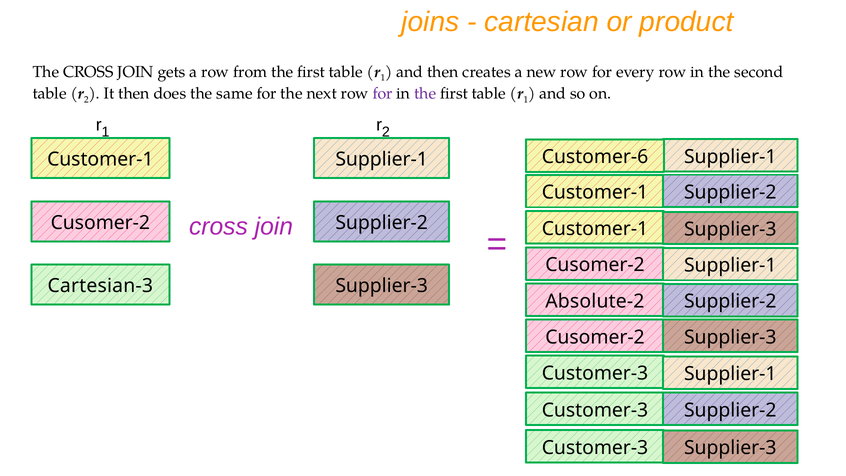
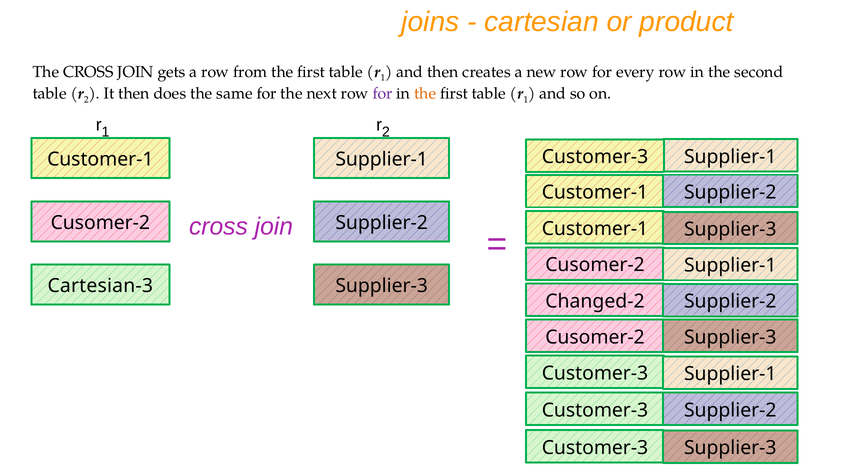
the at (425, 93) colour: purple -> orange
Customer-6 at (595, 157): Customer-6 -> Customer-3
Absolute-2: Absolute-2 -> Changed-2
